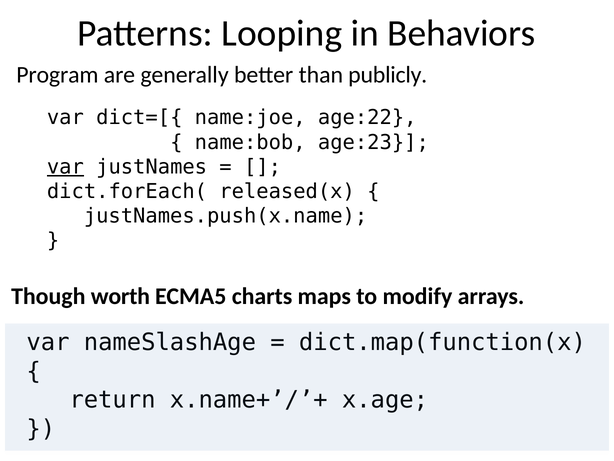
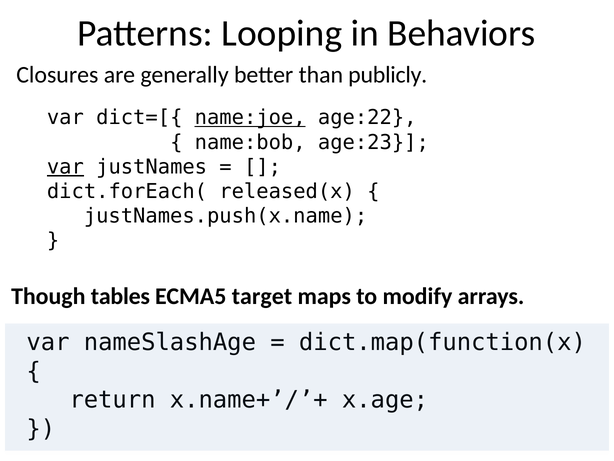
Program: Program -> Closures
name:joe underline: none -> present
worth: worth -> tables
charts: charts -> target
